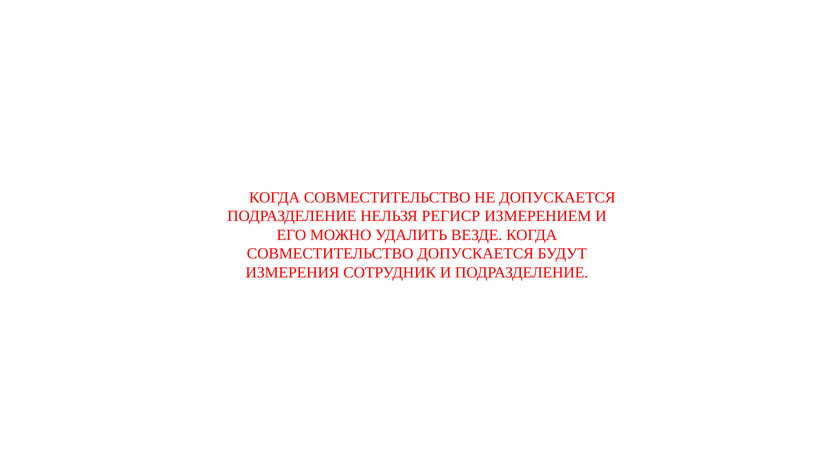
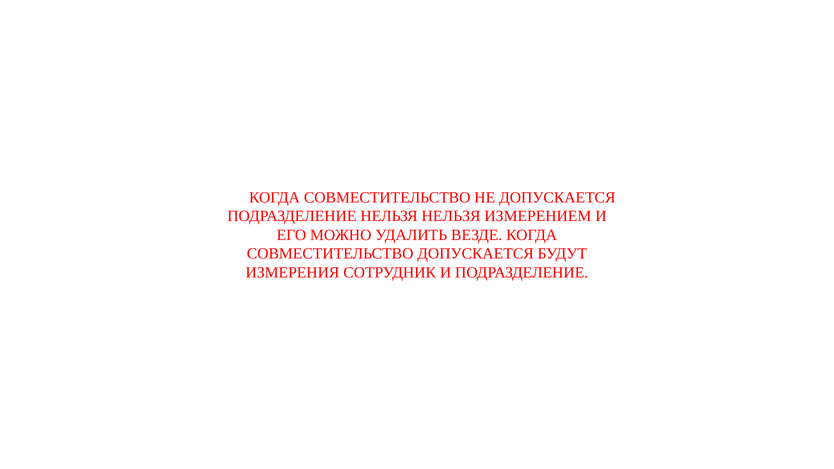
НЕЛЬЗЯ РЕГИСР: РЕГИСР -> НЕЛЬЗЯ
